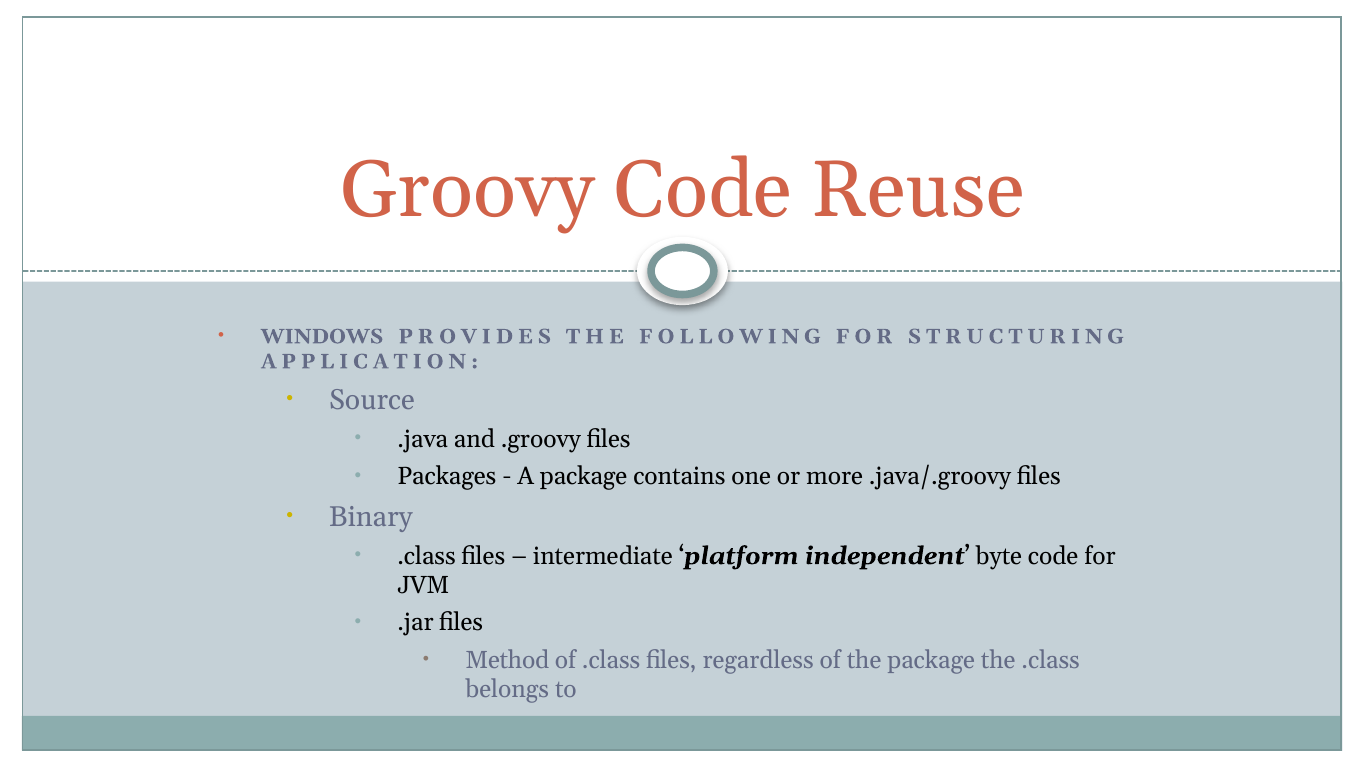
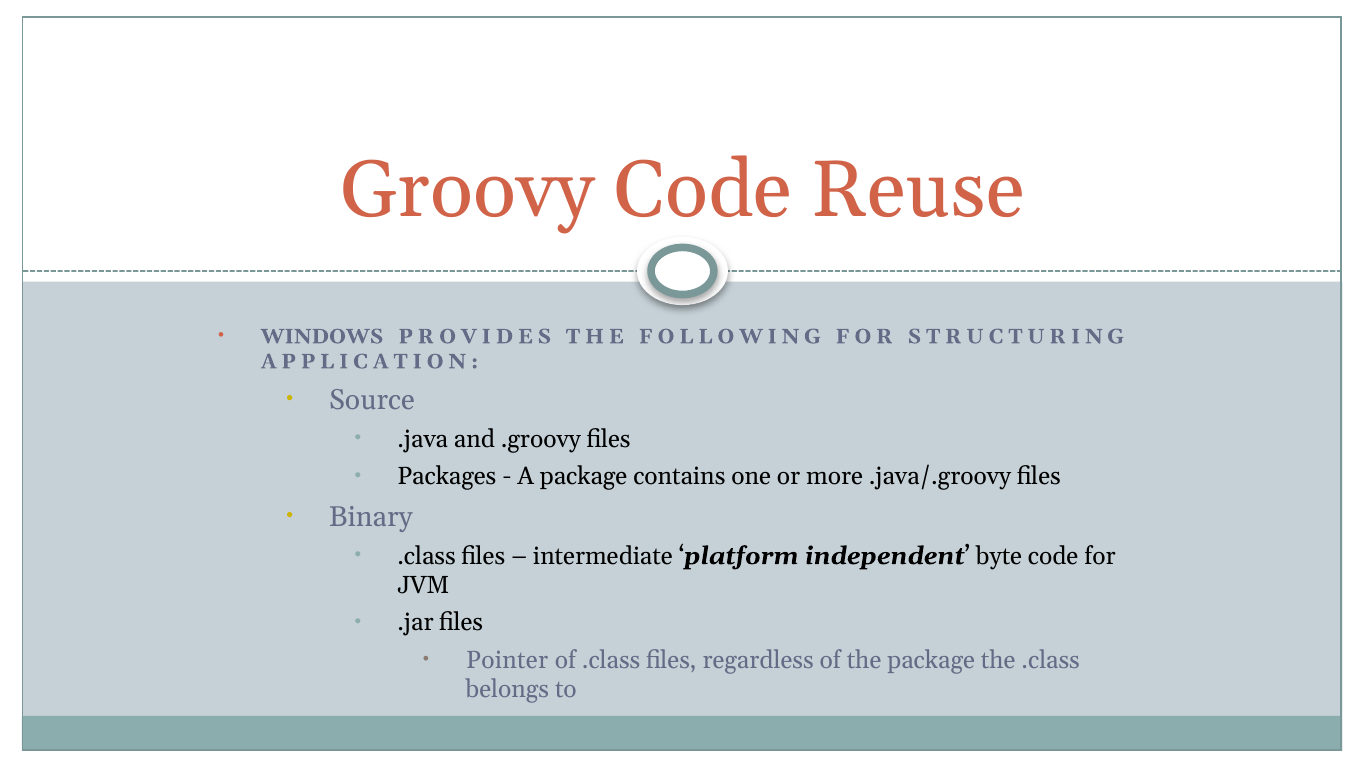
Method: Method -> Pointer
